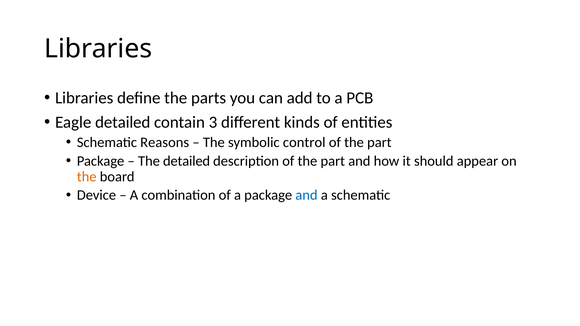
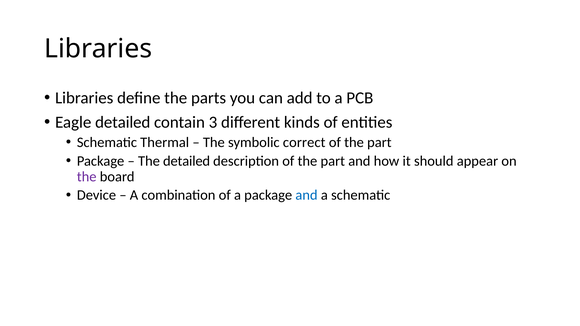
Reasons: Reasons -> Thermal
control: control -> correct
the at (87, 177) colour: orange -> purple
